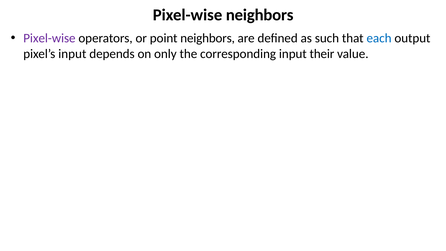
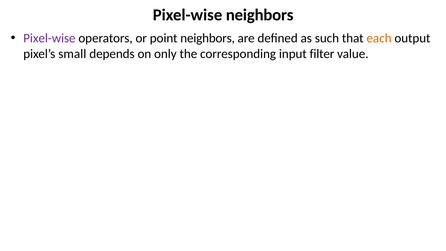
each colour: blue -> orange
pixel’s input: input -> small
their: their -> filter
